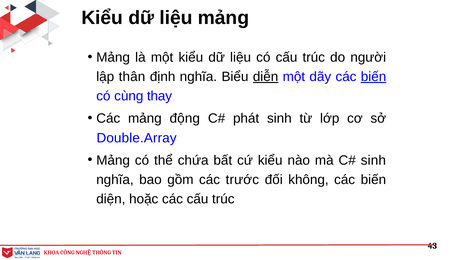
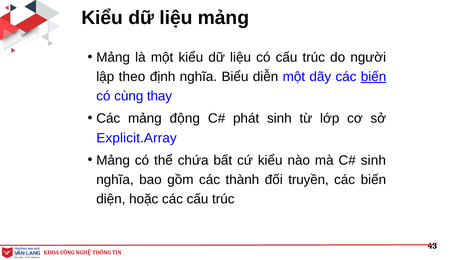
thân: thân -> theo
diễn underline: present -> none
Double.Array: Double.Array -> Explicit.Array
trước: trước -> thành
không: không -> truyền
